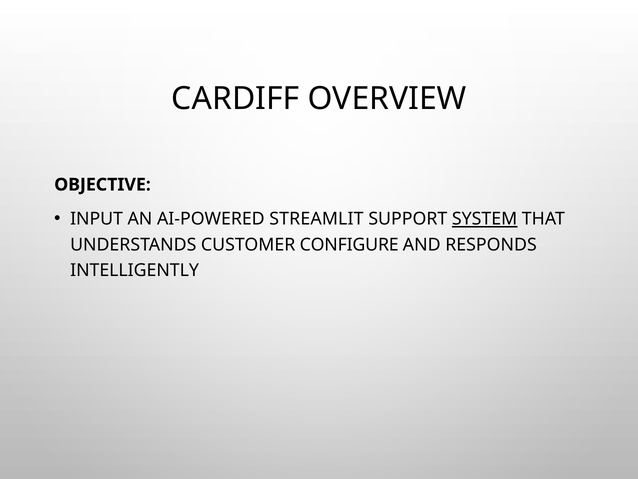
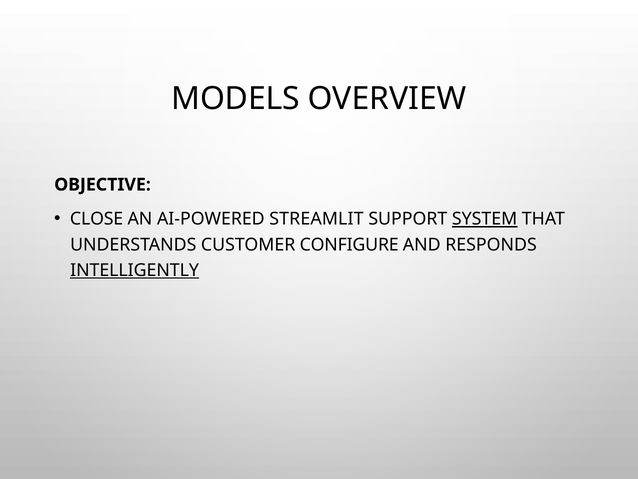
CARDIFF: CARDIFF -> MODELS
INPUT: INPUT -> CLOSE
INTELLIGENTLY underline: none -> present
